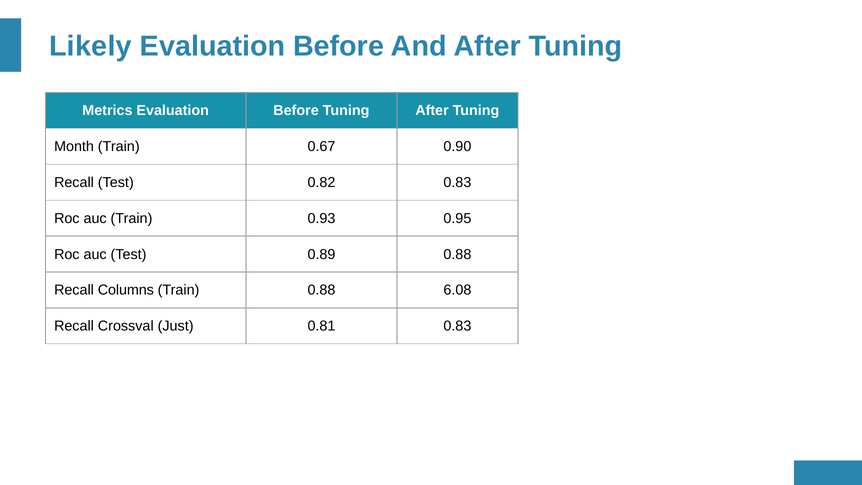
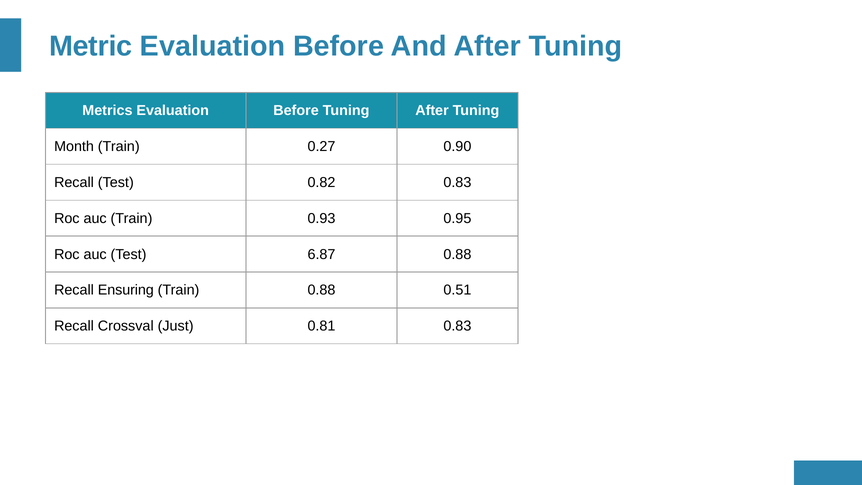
Likely: Likely -> Metric
0.67: 0.67 -> 0.27
0.89: 0.89 -> 6.87
Columns: Columns -> Ensuring
6.08: 6.08 -> 0.51
